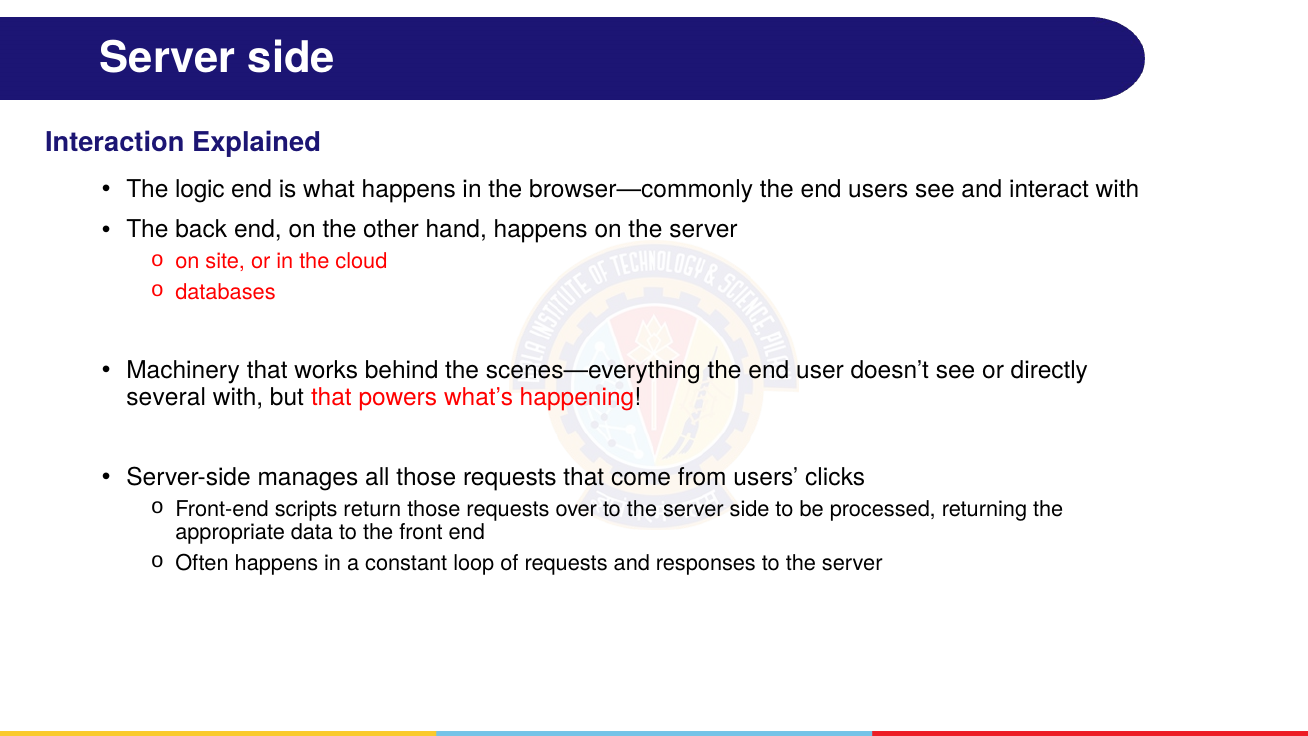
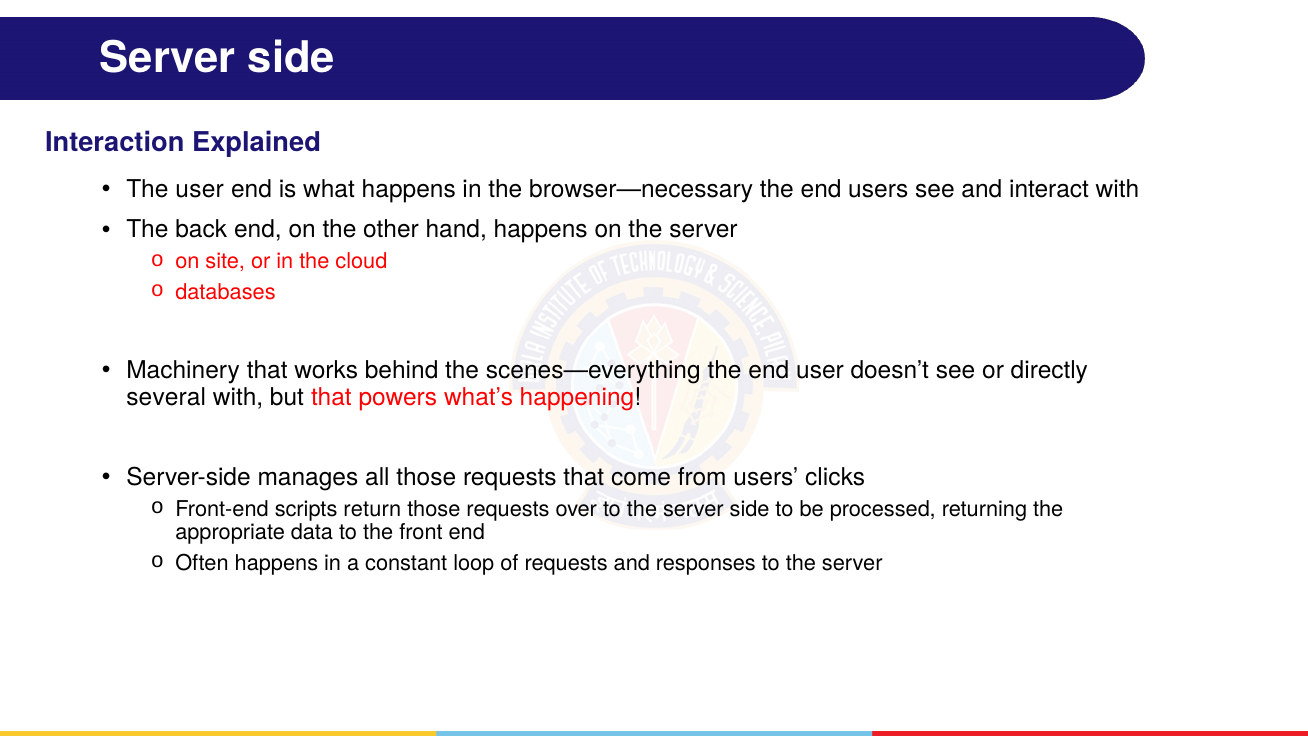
The logic: logic -> user
browser—commonly: browser—commonly -> browser—necessary
